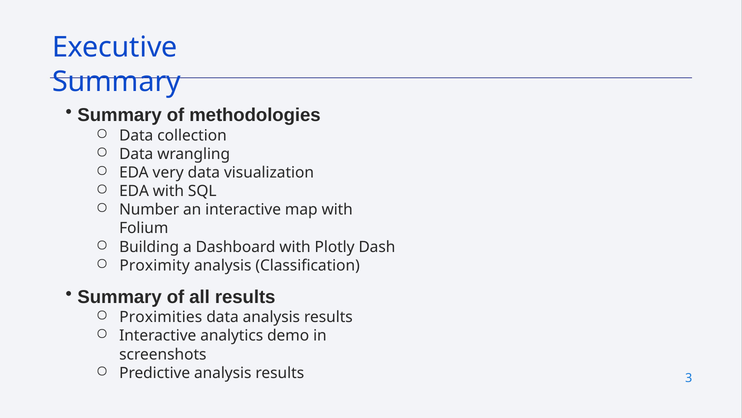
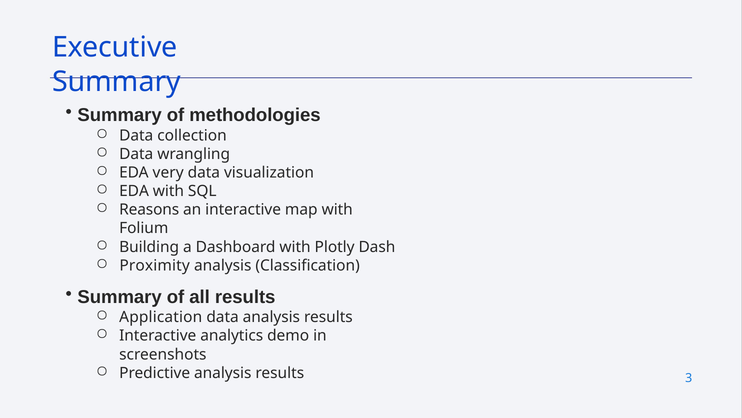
Number: Number -> Reasons
Proximities: Proximities -> Application
